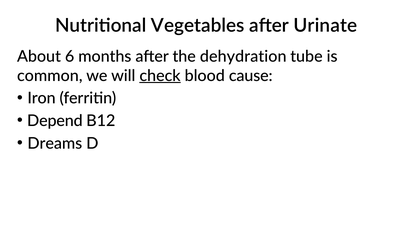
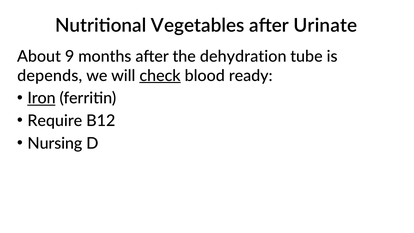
6: 6 -> 9
common: common -> depends
cause: cause -> ready
Iron underline: none -> present
Depend: Depend -> Require
Dreams: Dreams -> Nursing
